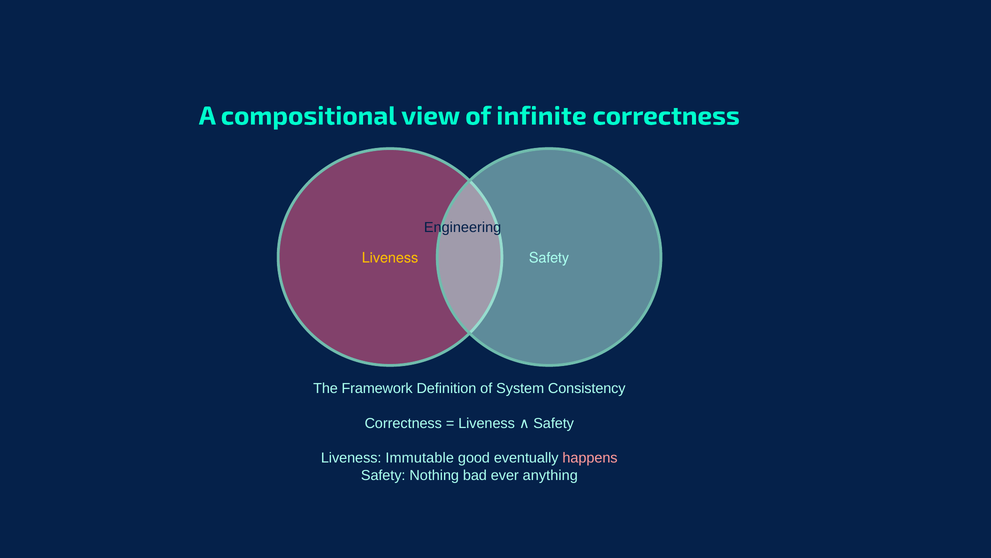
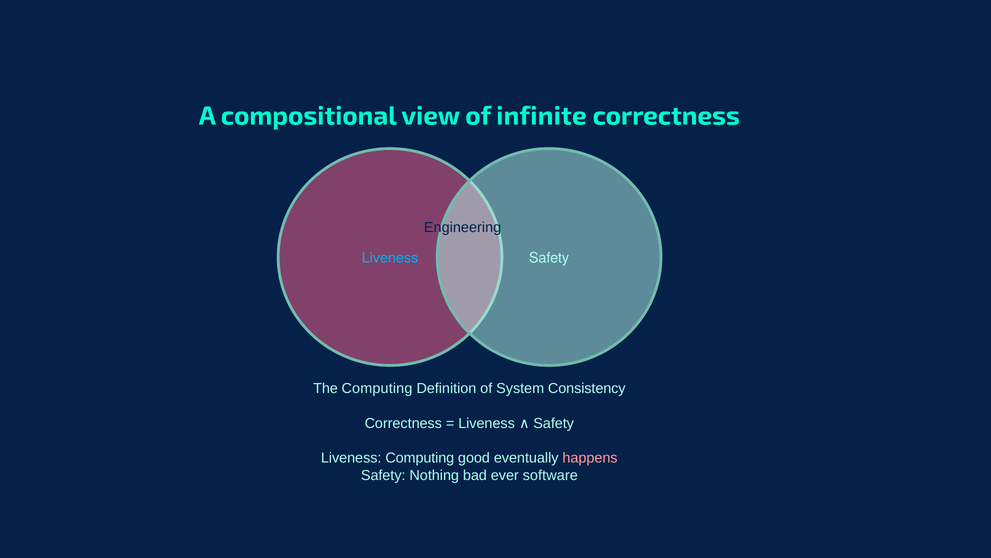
Liveness at (390, 258) colour: yellow -> light blue
The Framework: Framework -> Computing
Liveness Immutable: Immutable -> Computing
anything: anything -> software
